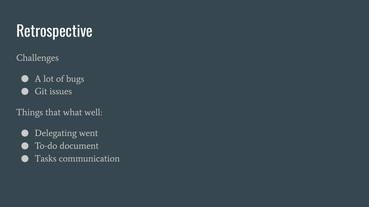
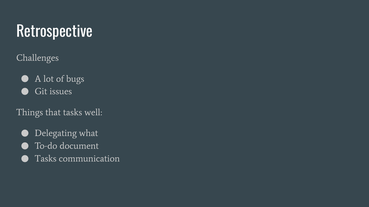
that what: what -> tasks
went: went -> what
